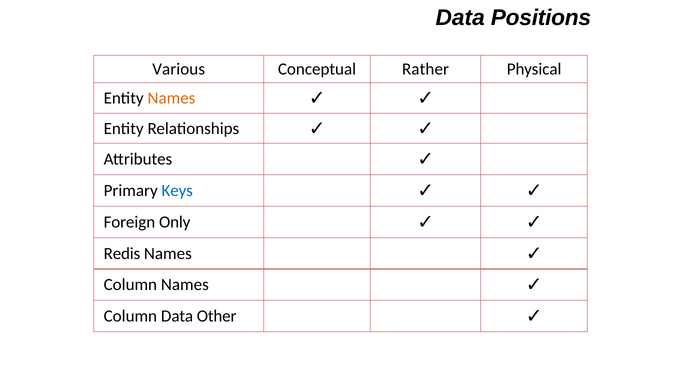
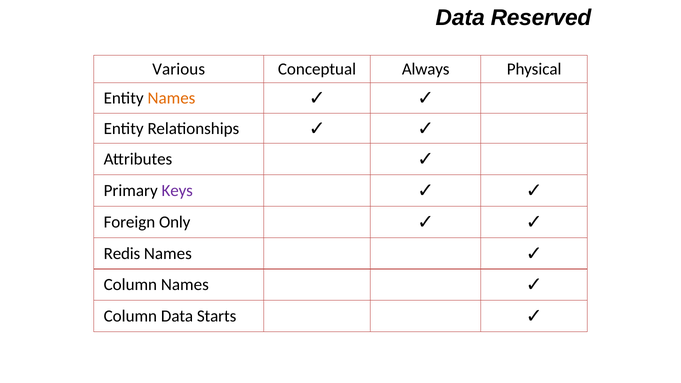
Positions: Positions -> Reserved
Rather: Rather -> Always
Keys colour: blue -> purple
Other: Other -> Starts
